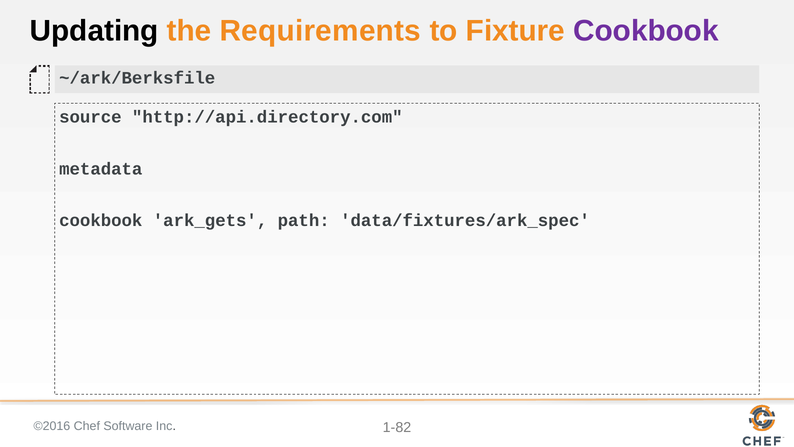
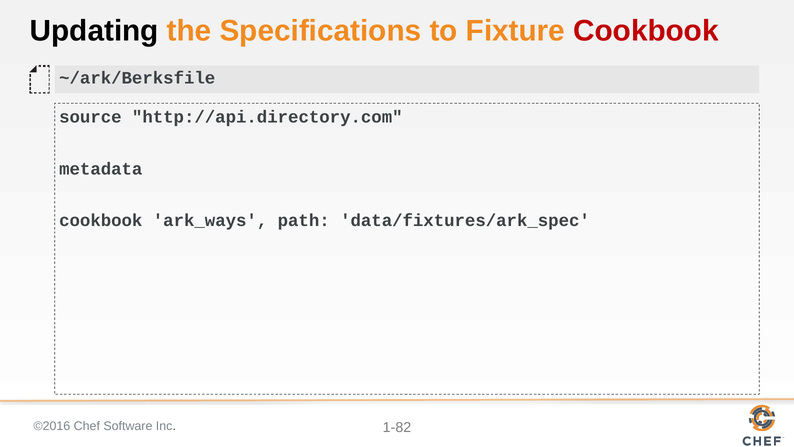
Requirements: Requirements -> Specifications
Cookbook at (646, 31) colour: purple -> red
ark_gets: ark_gets -> ark_ways
